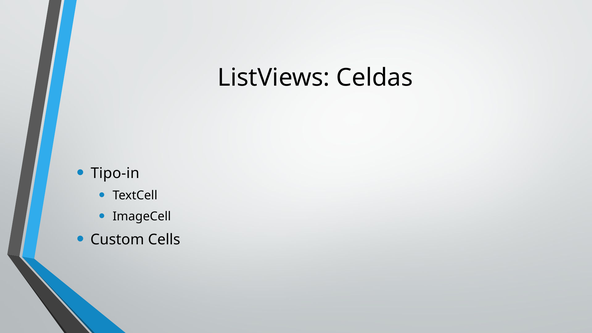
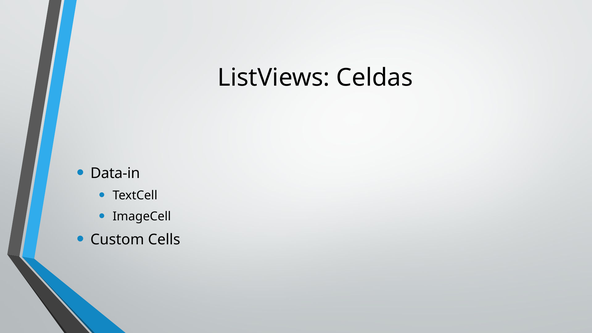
Tipo-in: Tipo-in -> Data-in
